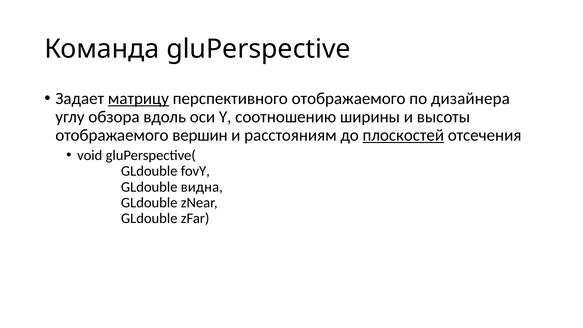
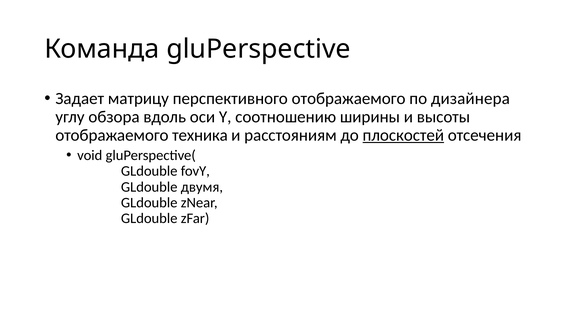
матрицу underline: present -> none
вершин: вершин -> техника
видна: видна -> двумя
